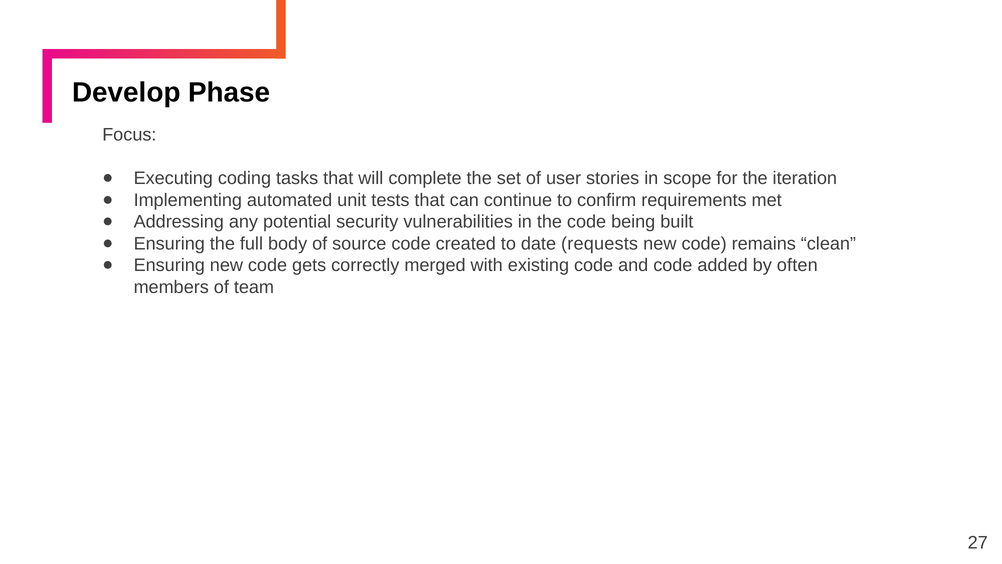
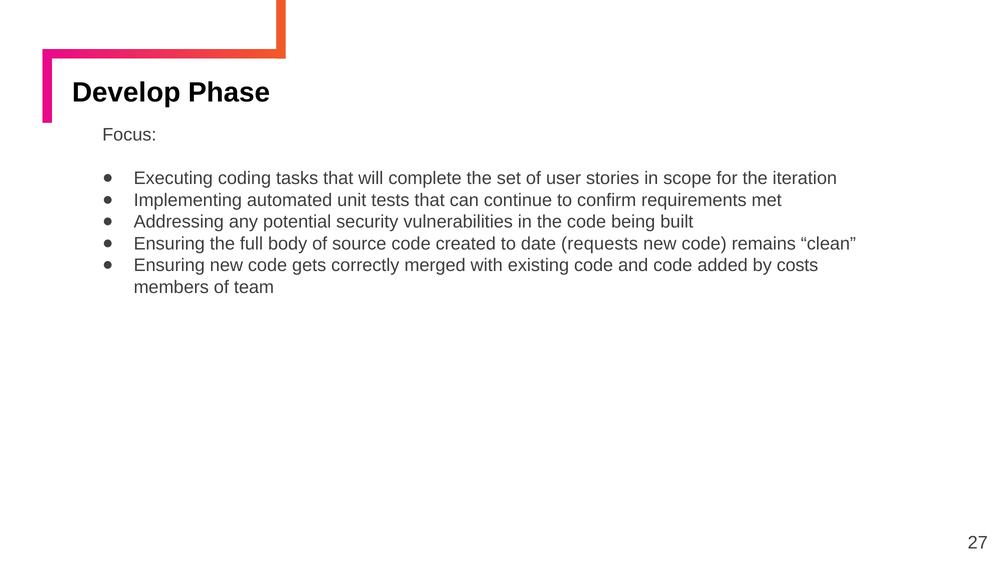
often: often -> costs
